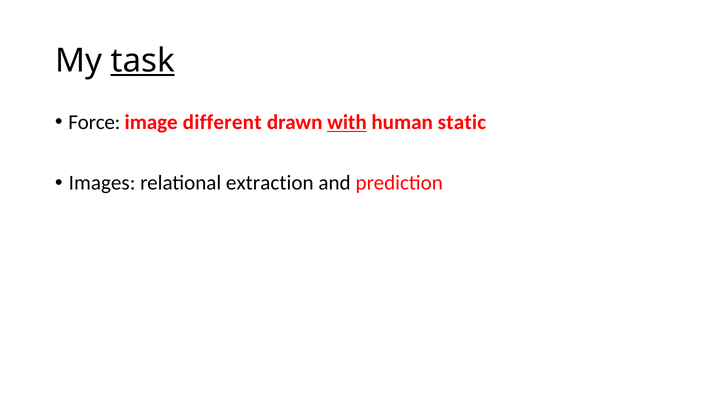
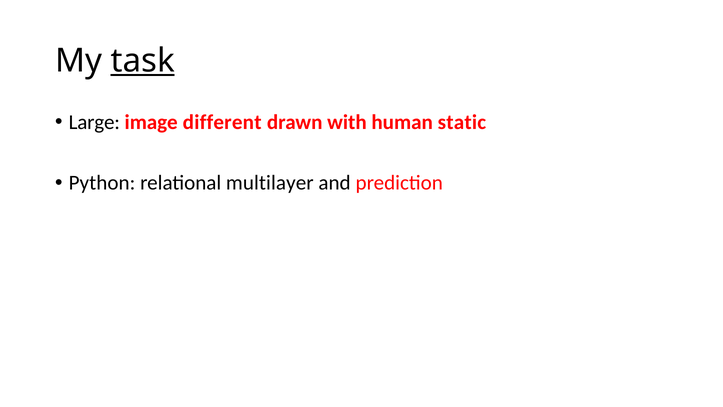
Force: Force -> Large
with underline: present -> none
Images: Images -> Python
extraction: extraction -> multilayer
